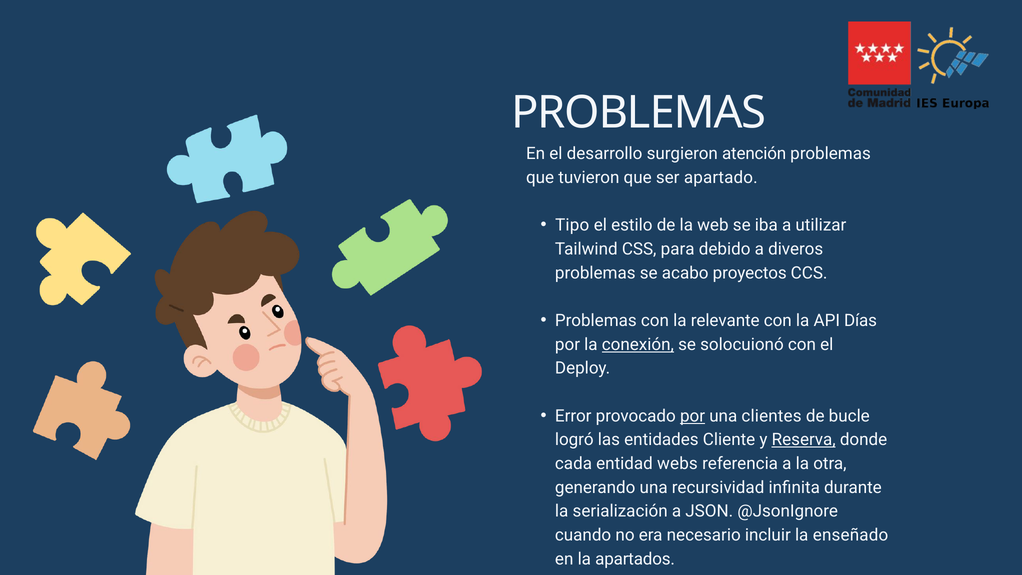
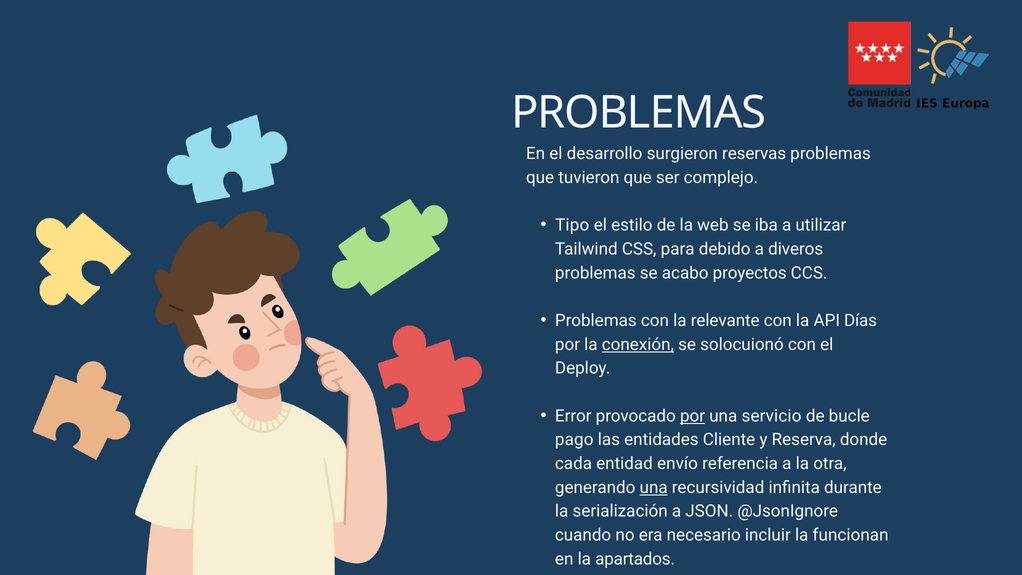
atención: atención -> reservas
apartado: apartado -> complejo
clientes: clientes -> servicio
logró: logró -> pago
Reserva underline: present -> none
webs: webs -> envío
una at (654, 487) underline: none -> present
enseñado: enseñado -> funcionan
